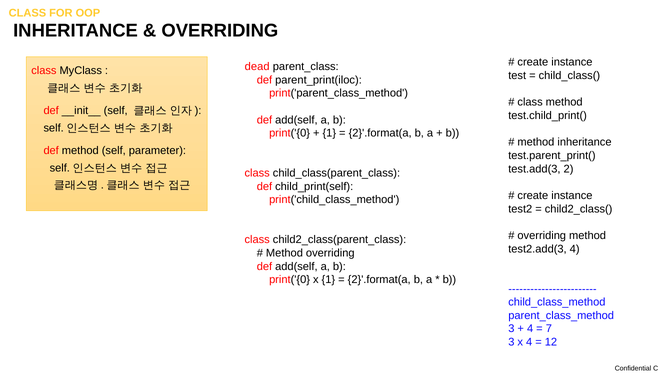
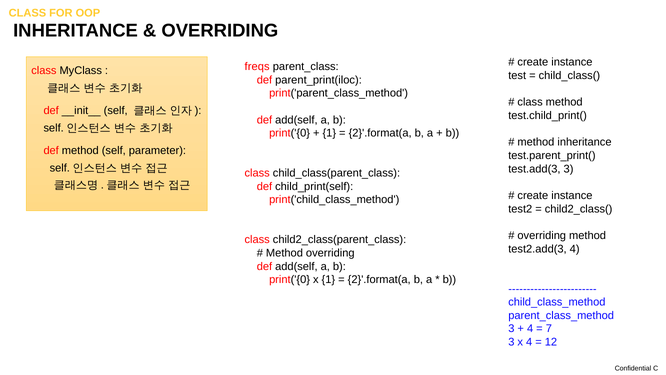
dead: dead -> freqs
test.add(3 2: 2 -> 3
